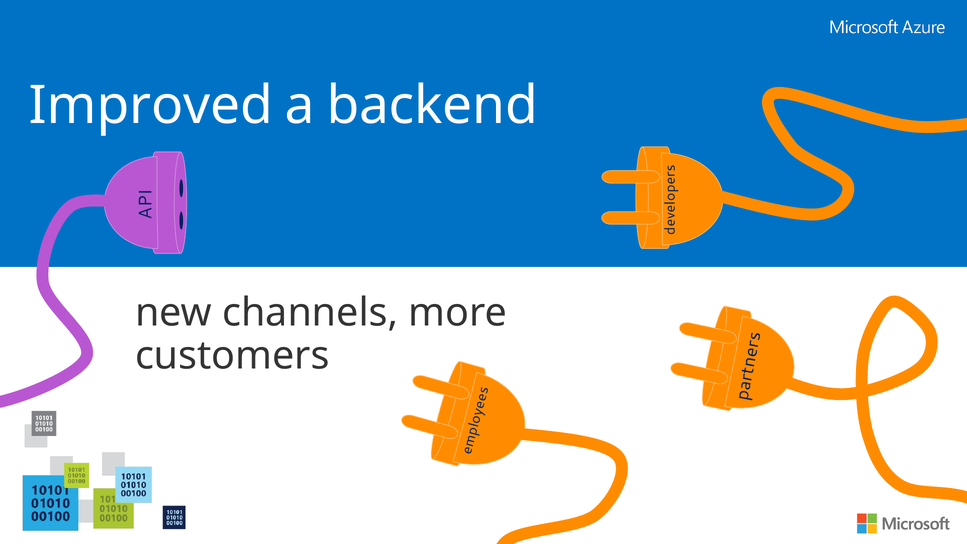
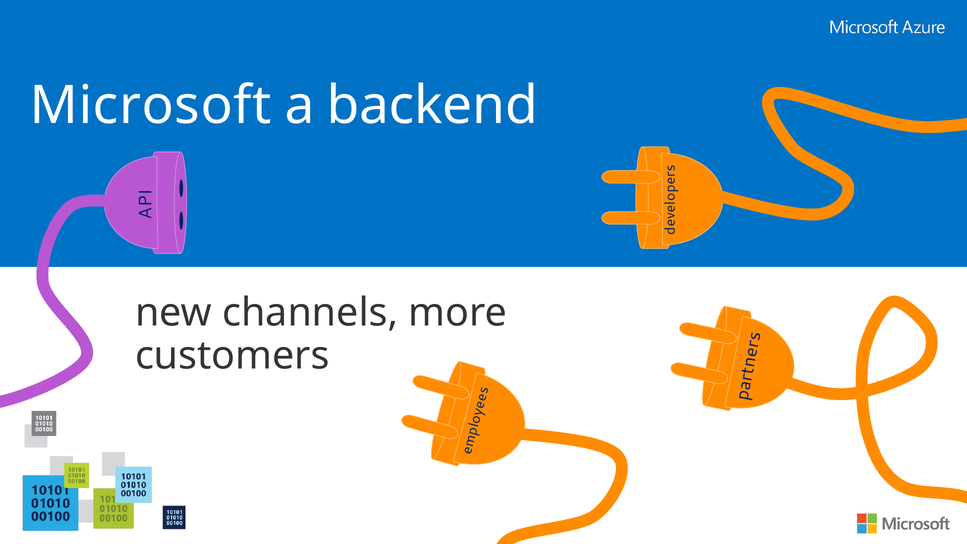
Improved: Improved -> Microsoft
